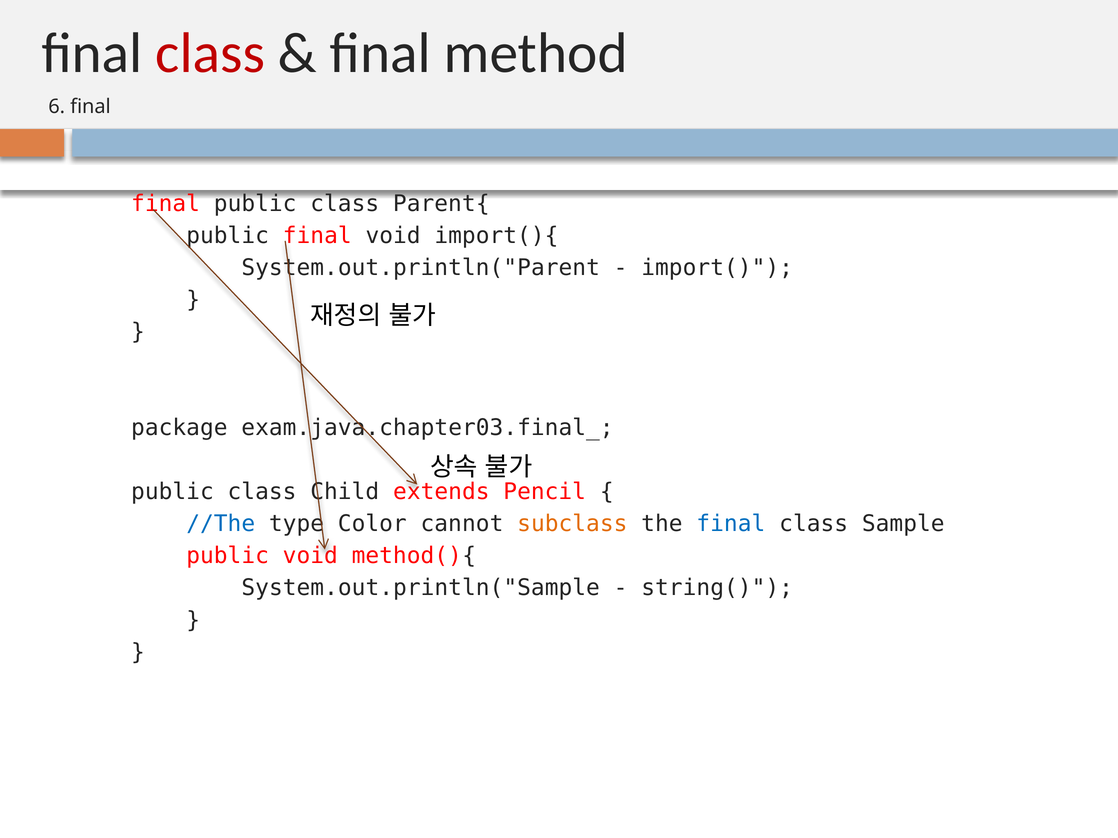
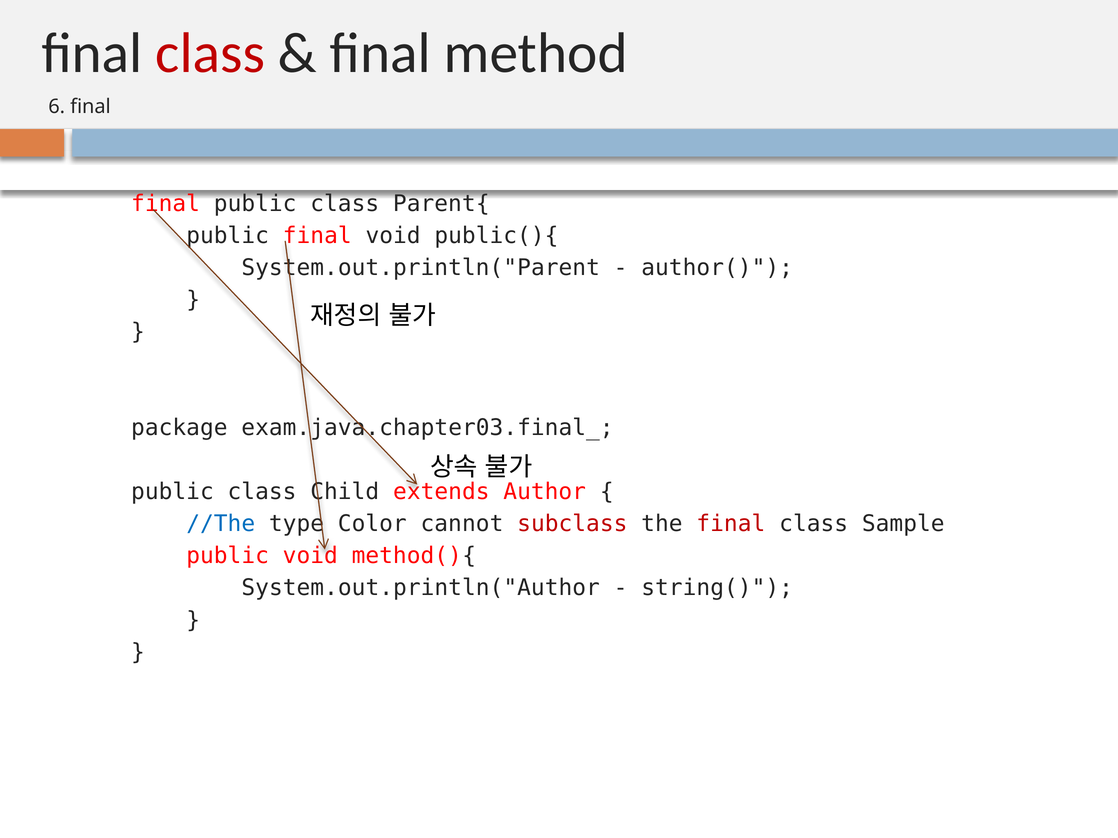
import(){: import(){ -> public(){
import(: import( -> author(
Pencil: Pencil -> Author
subclass colour: orange -> red
final at (731, 524) colour: blue -> red
System.out.println("Sample: System.out.println("Sample -> System.out.println("Author
